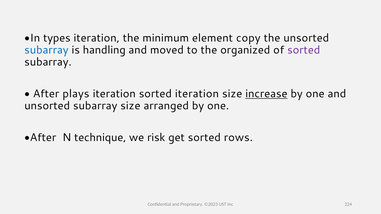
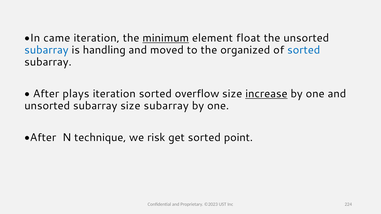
types: types -> came
minimum underline: none -> present
copy: copy -> float
sorted at (304, 50) colour: purple -> blue
sorted iteration: iteration -> overflow
size arranged: arranged -> subarray
rows: rows -> point
